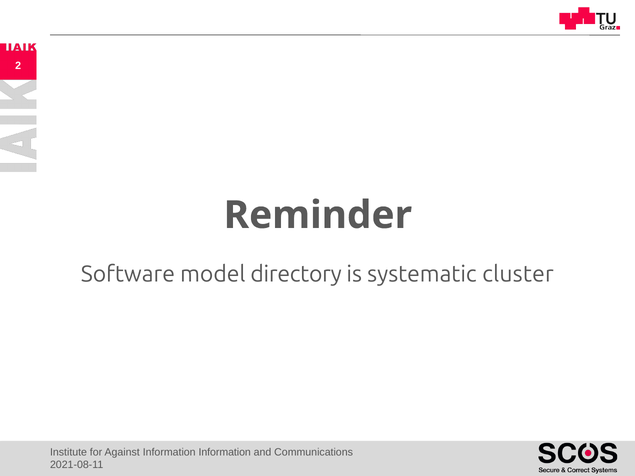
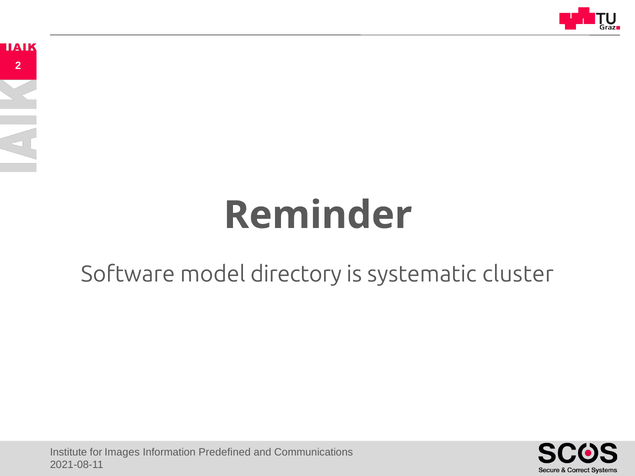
Against: Against -> Images
Information Information: Information -> Predefined
